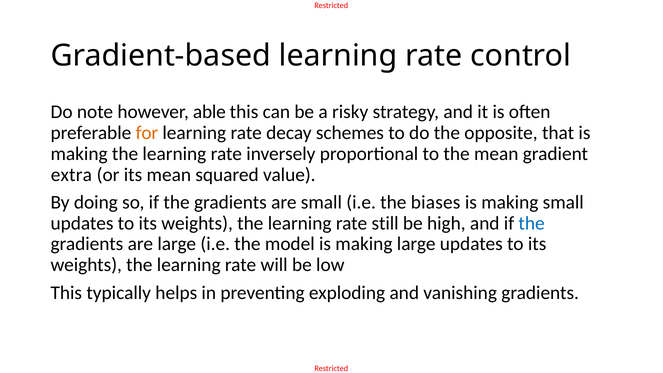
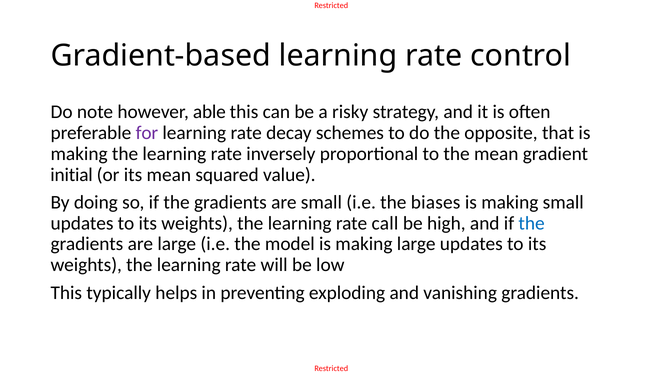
for colour: orange -> purple
extra: extra -> initial
still: still -> call
